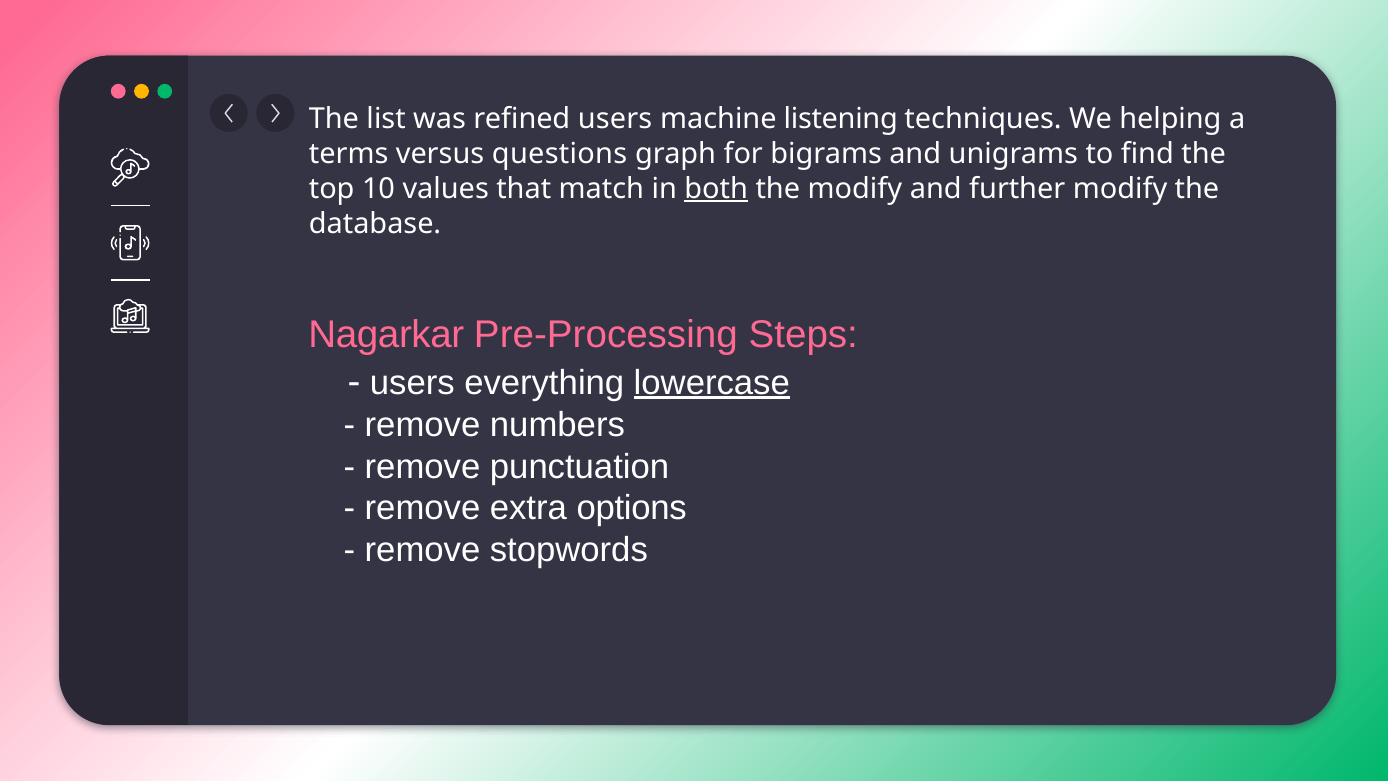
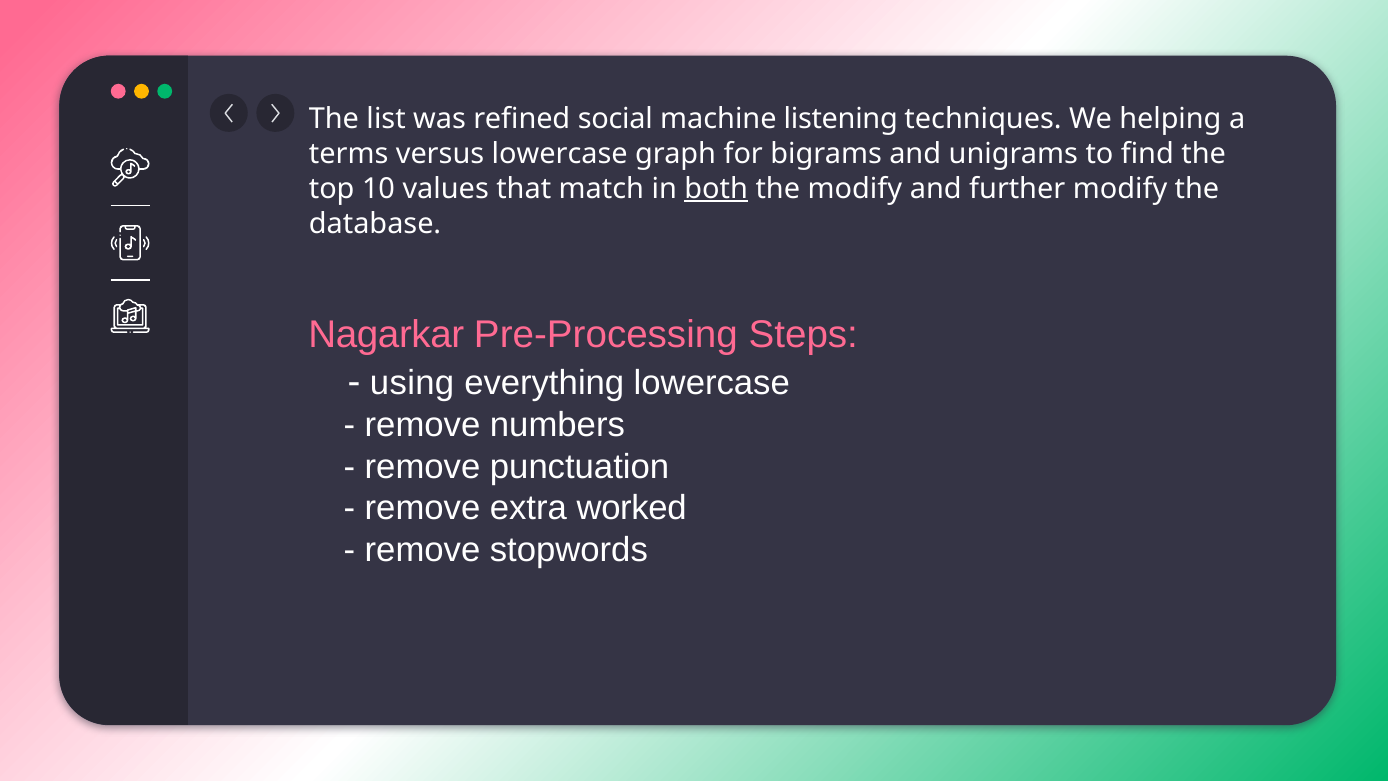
refined users: users -> social
versus questions: questions -> lowercase
users at (412, 382): users -> using
lowercase at (712, 382) underline: present -> none
options: options -> worked
